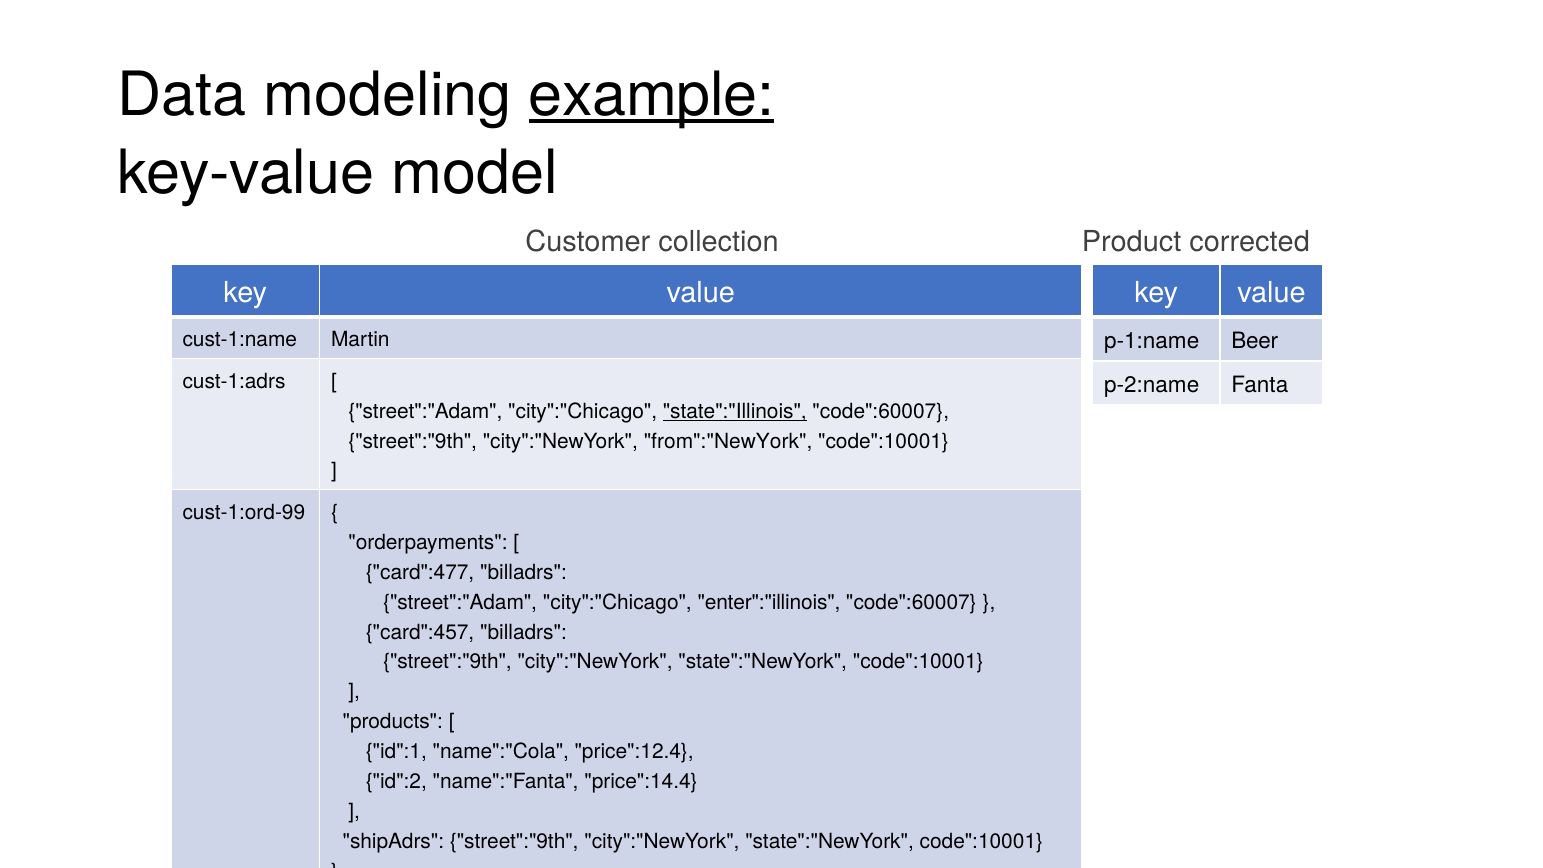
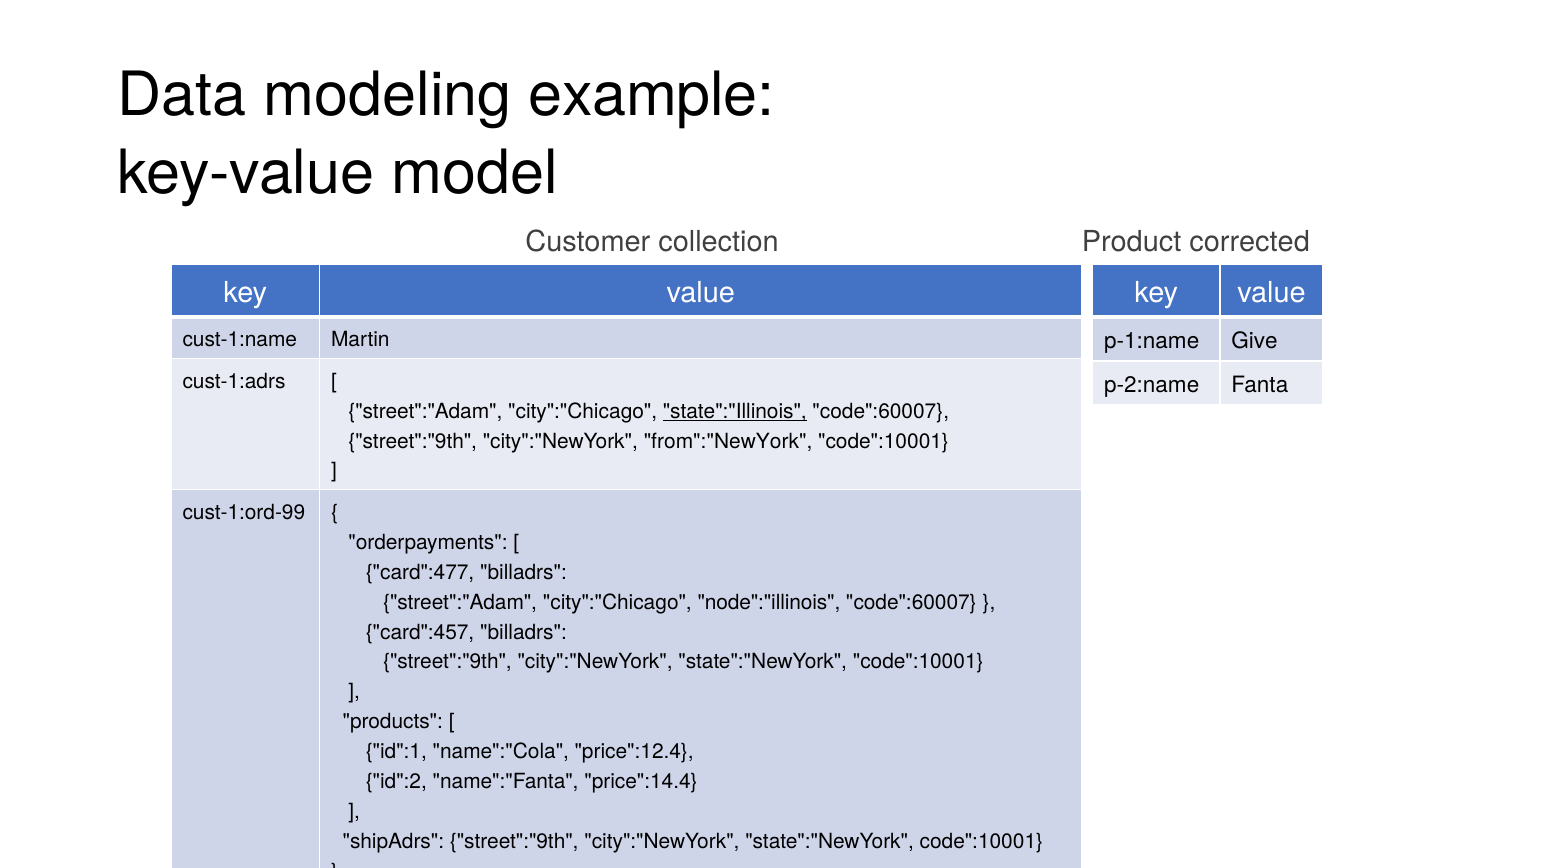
example underline: present -> none
Beer: Beer -> Give
enter":"illinois: enter":"illinois -> node":"illinois
